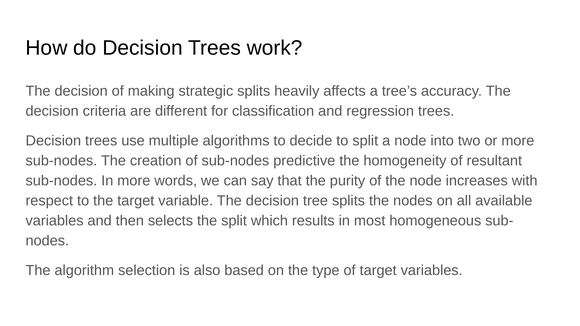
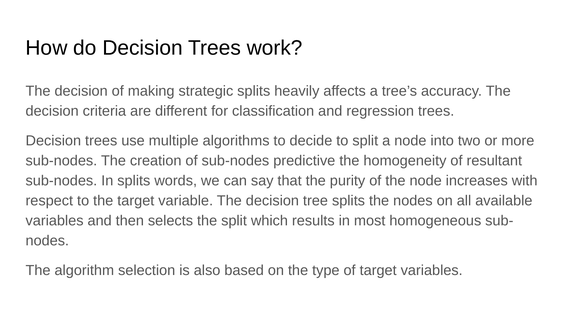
In more: more -> splits
